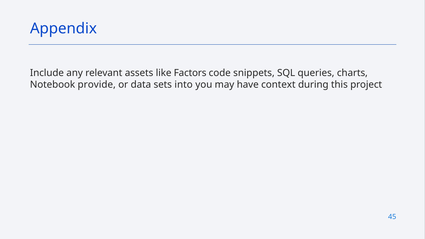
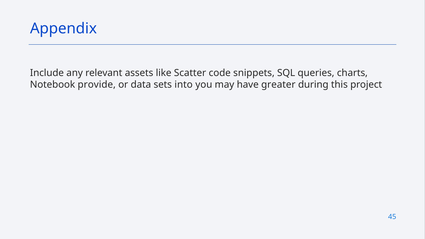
Factors: Factors -> Scatter
context: context -> greater
